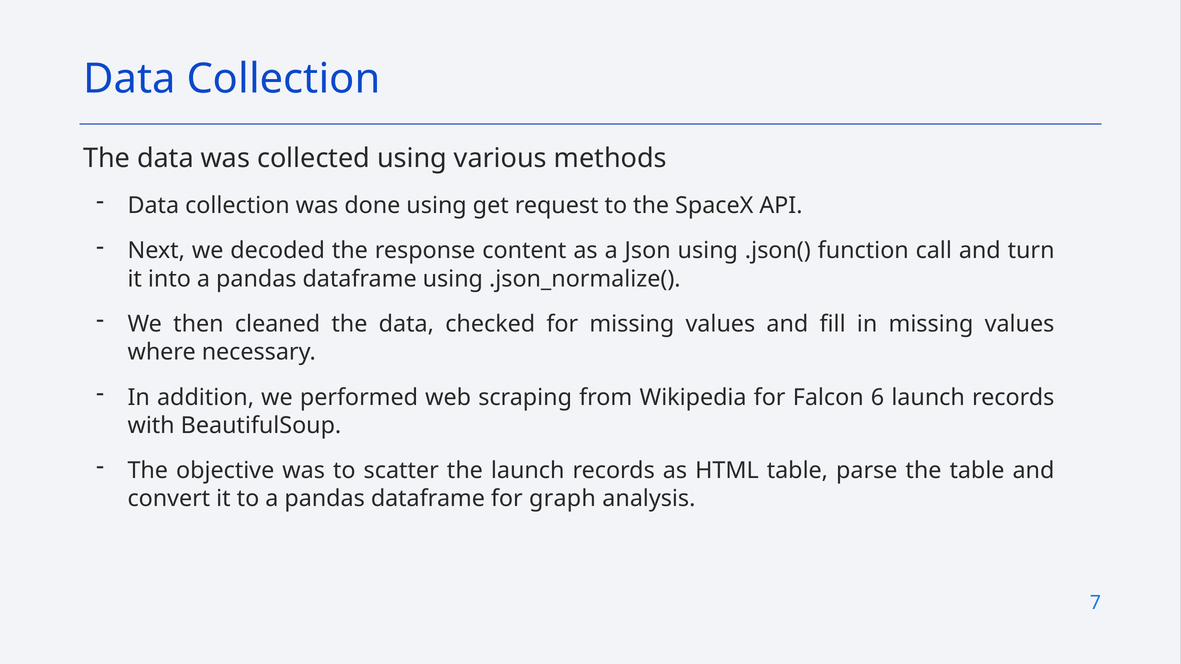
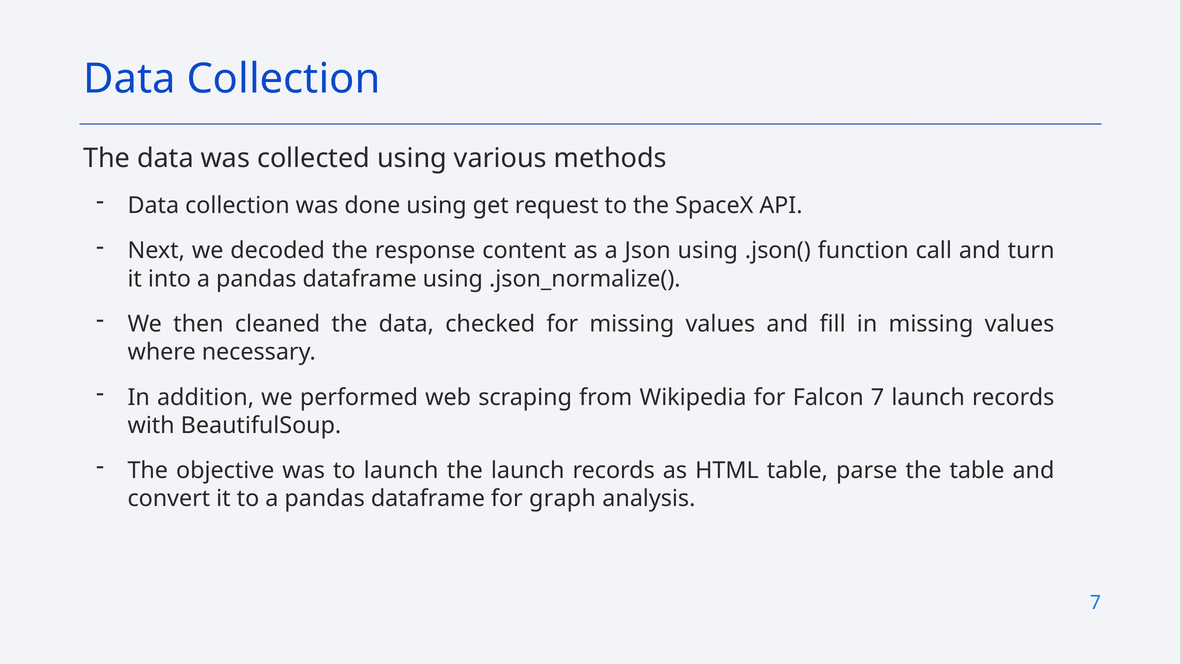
Falcon 6: 6 -> 7
to scatter: scatter -> launch
